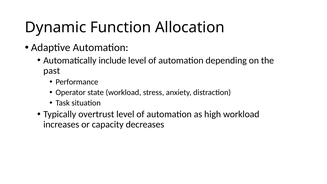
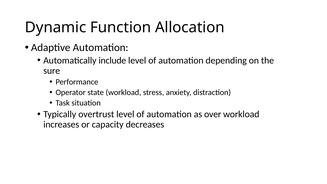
past: past -> sure
high: high -> over
